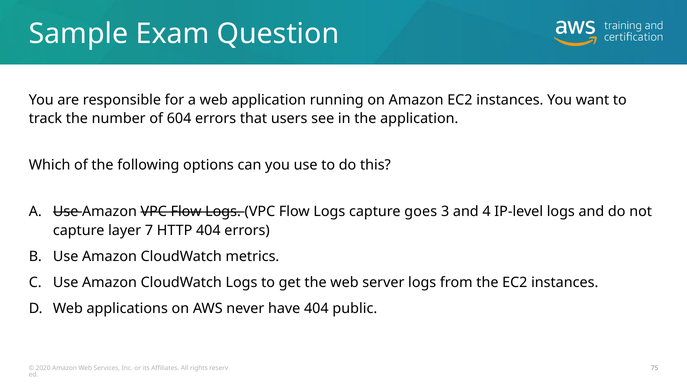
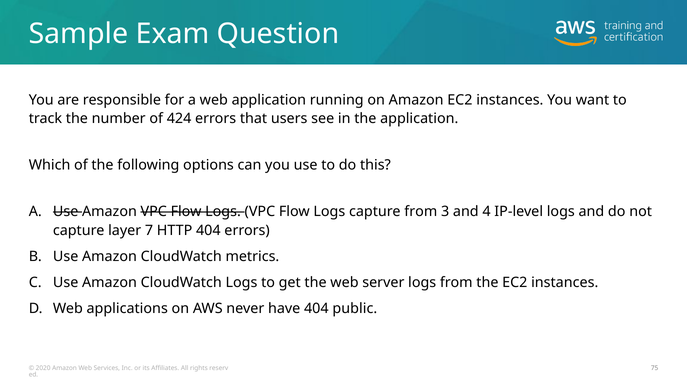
604: 604 -> 424
capture goes: goes -> from
